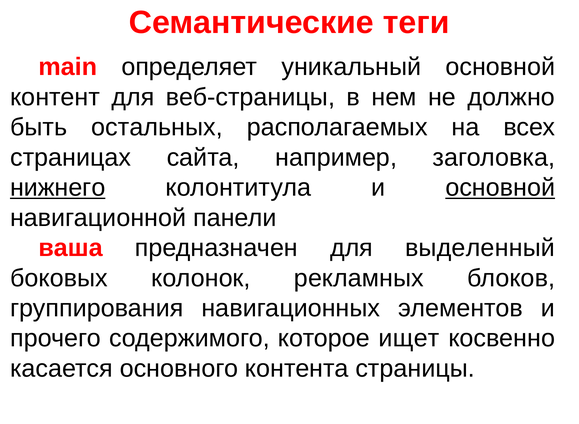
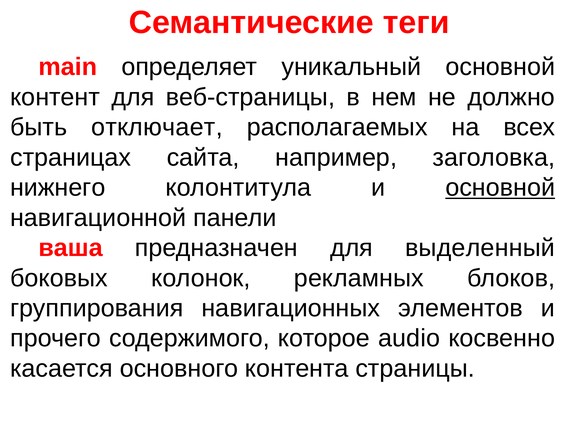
остальных: остальных -> отключает
нижнего underline: present -> none
ищет: ищет -> audio
